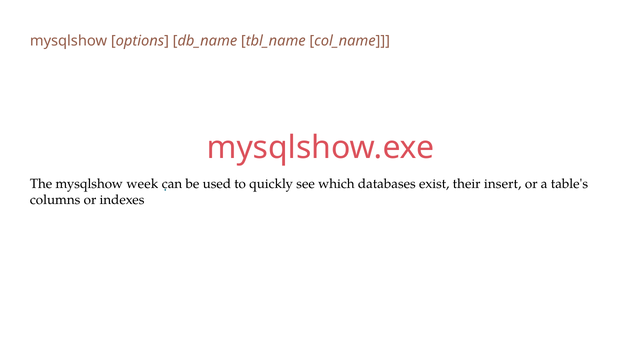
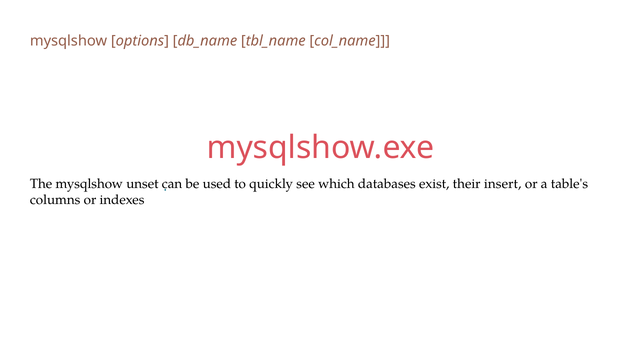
week: week -> unset
